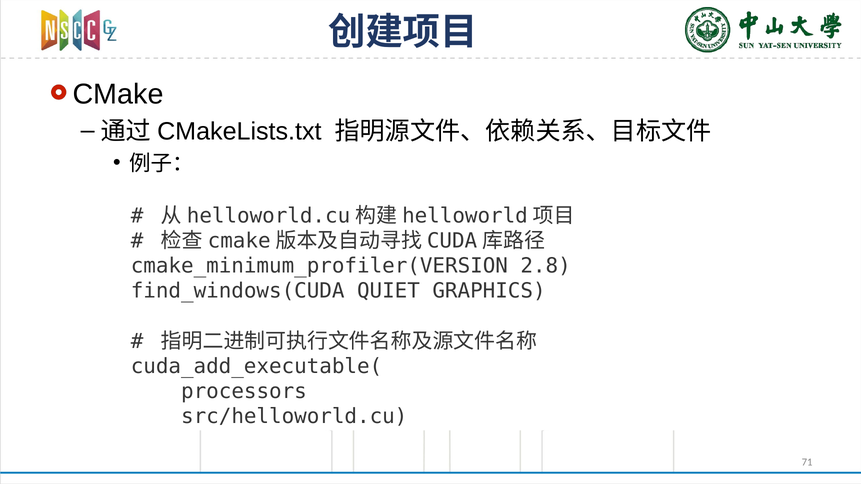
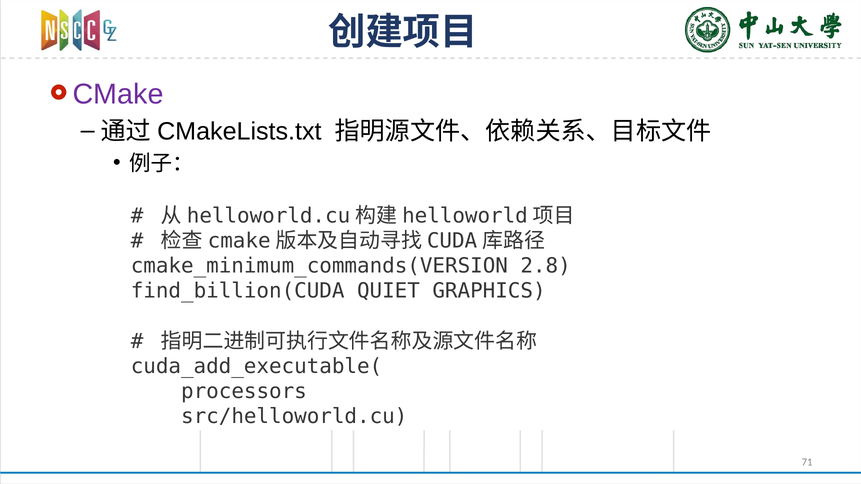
CMake colour: black -> purple
cmake_minimum_profiler(VERSION: cmake_minimum_profiler(VERSION -> cmake_minimum_commands(VERSION
find_windows(CUDA: find_windows(CUDA -> find_billion(CUDA
